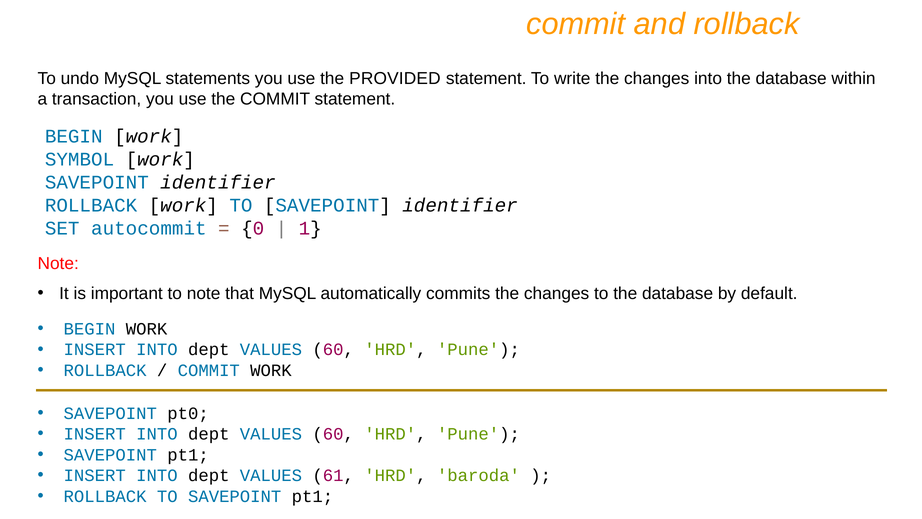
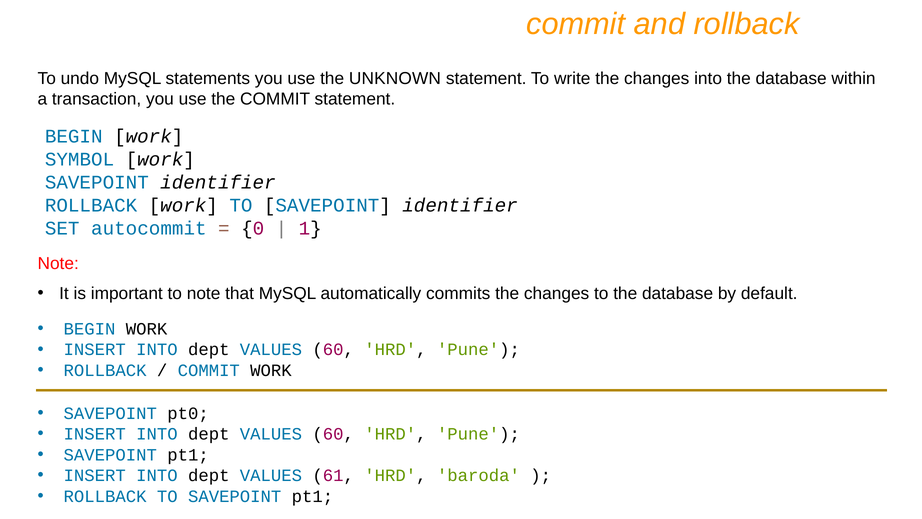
PROVIDED: PROVIDED -> UNKNOWN
